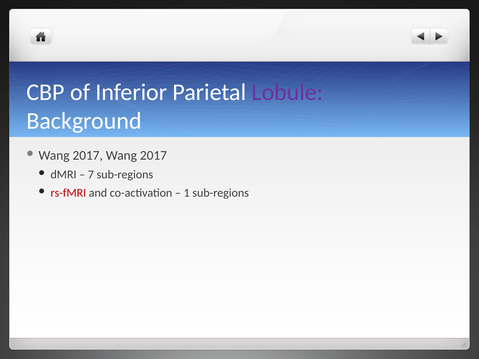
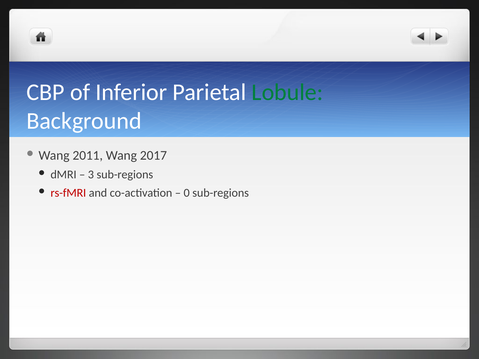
Lobule colour: purple -> green
2017 at (88, 156): 2017 -> 2011
7: 7 -> 3
1: 1 -> 0
